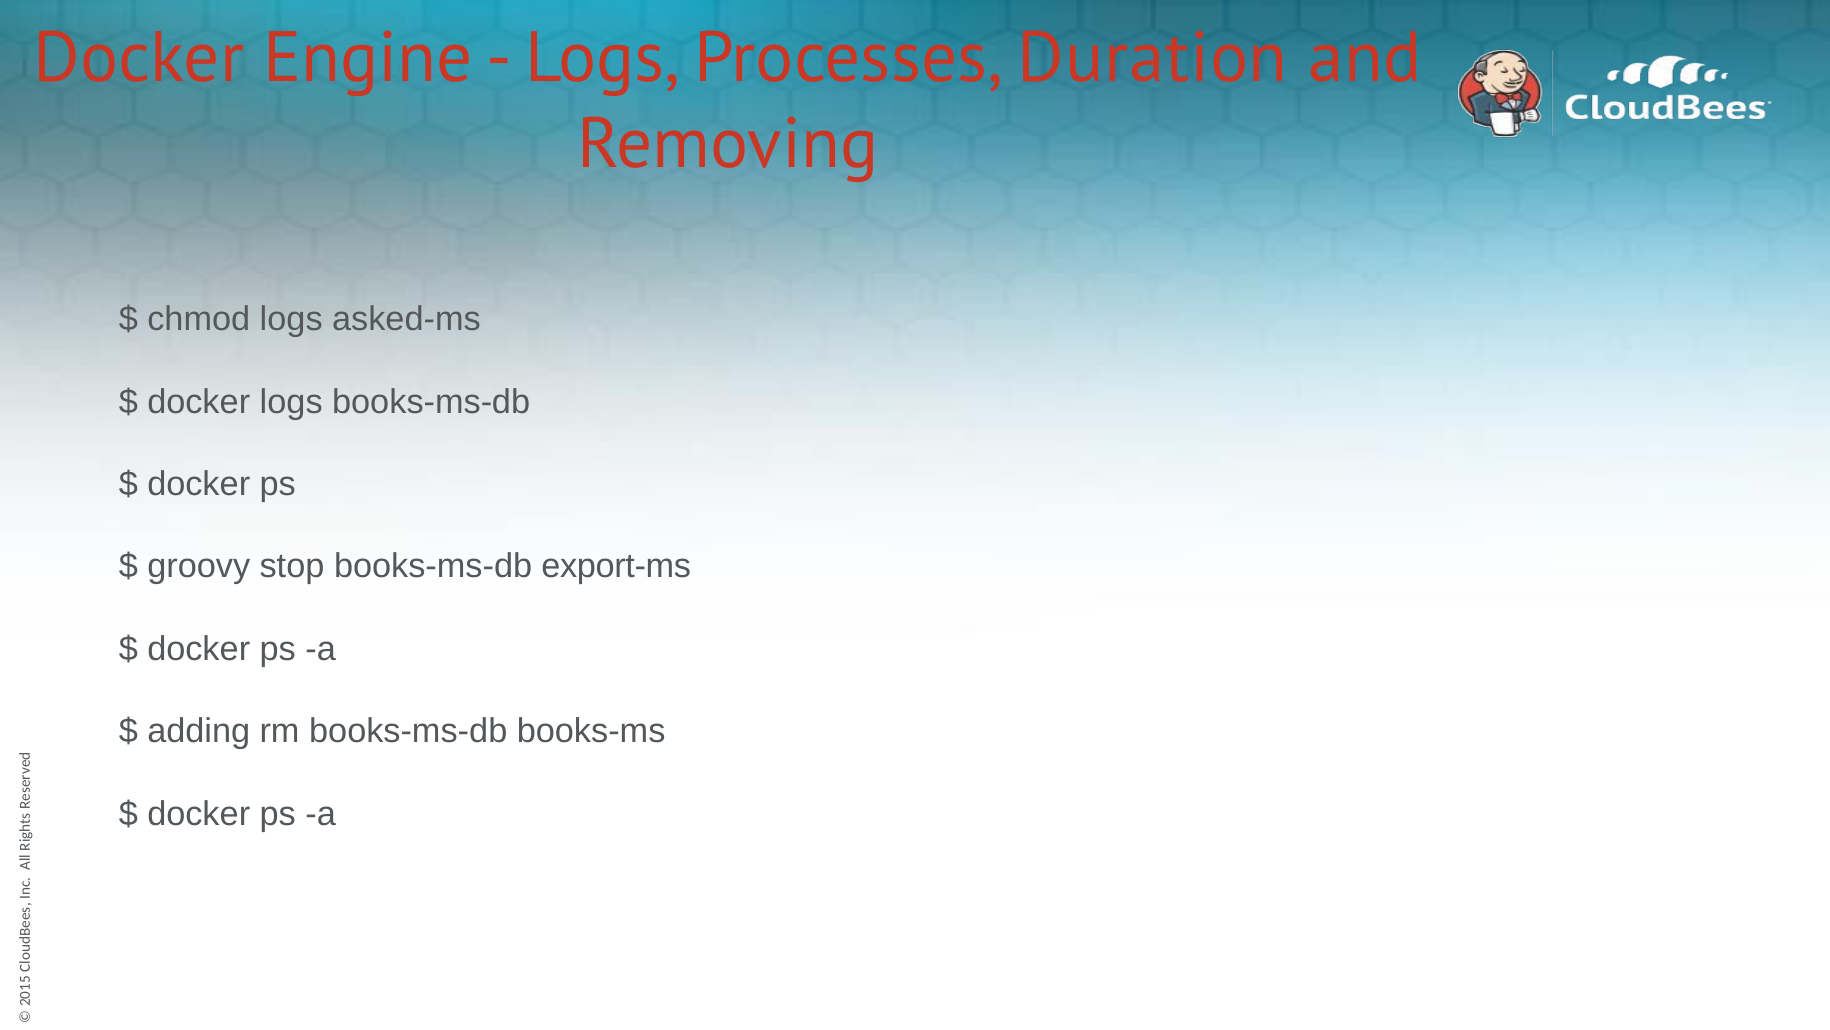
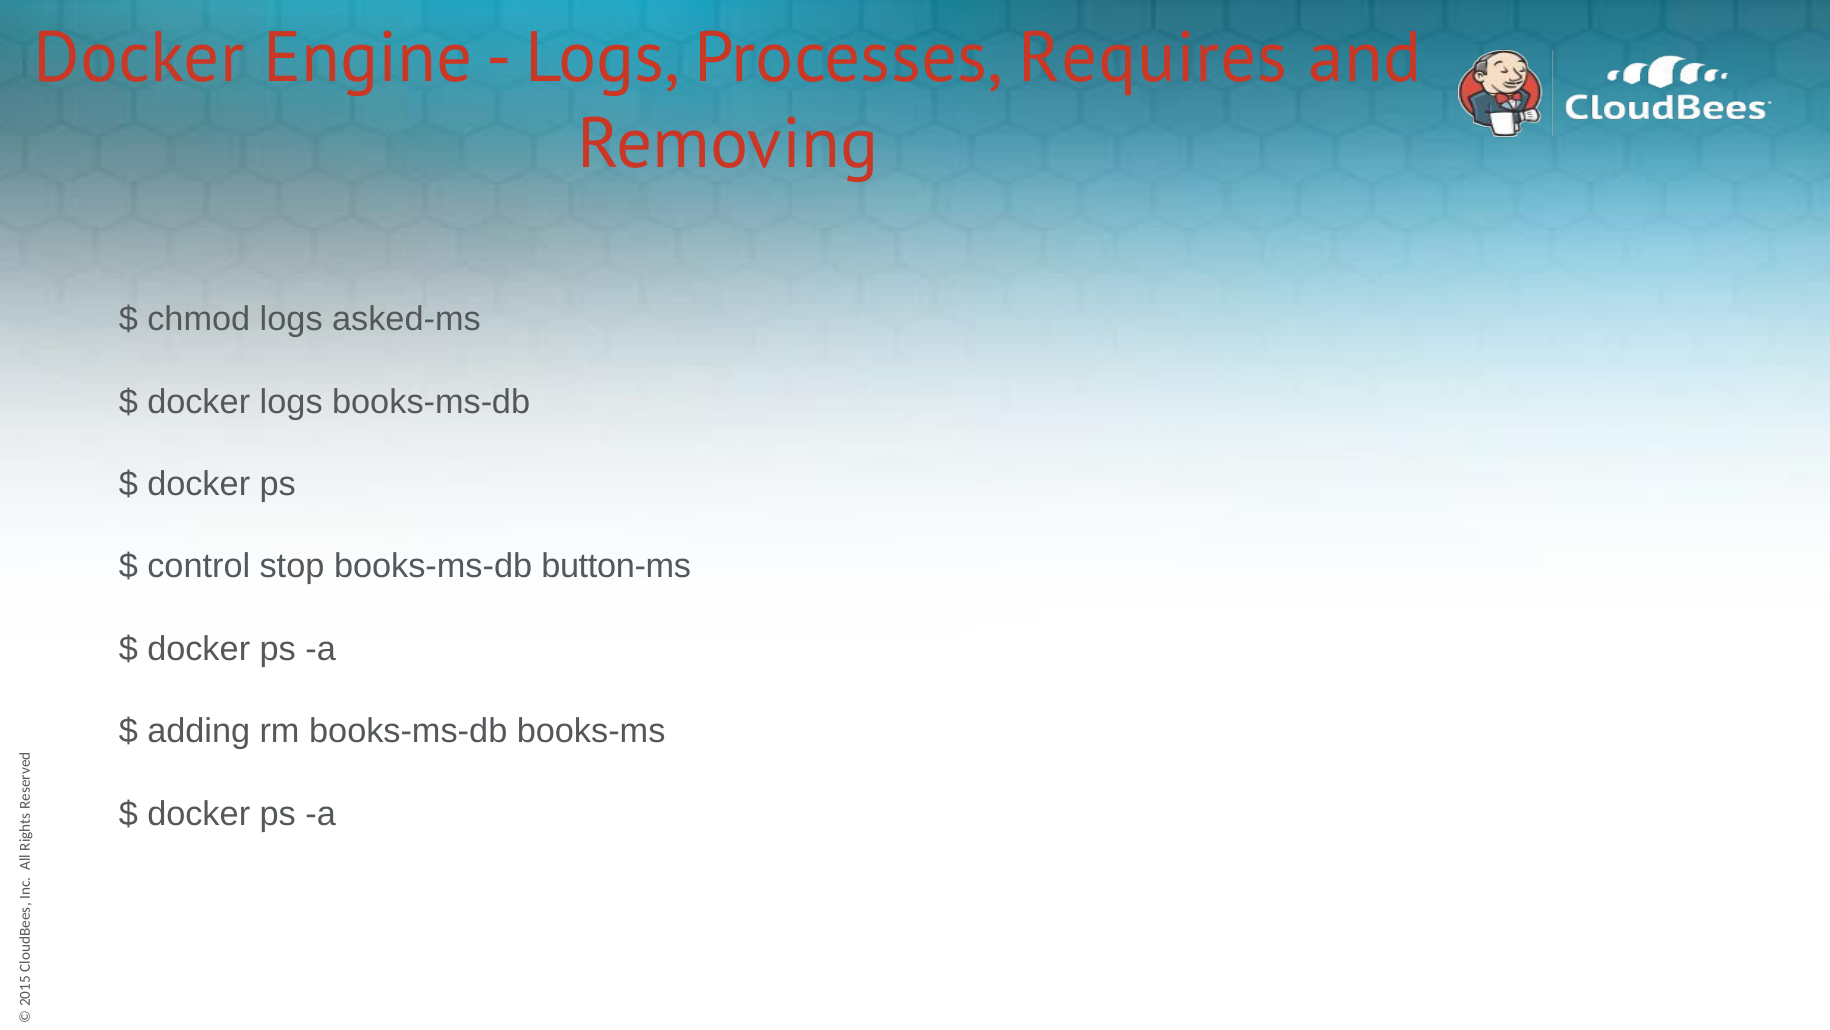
Duration: Duration -> Requires
groovy: groovy -> control
export-ms: export-ms -> button-ms
